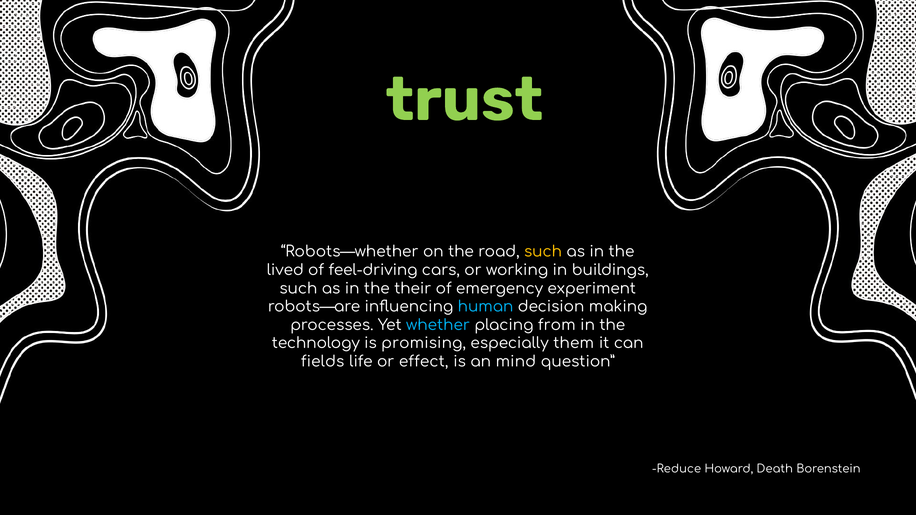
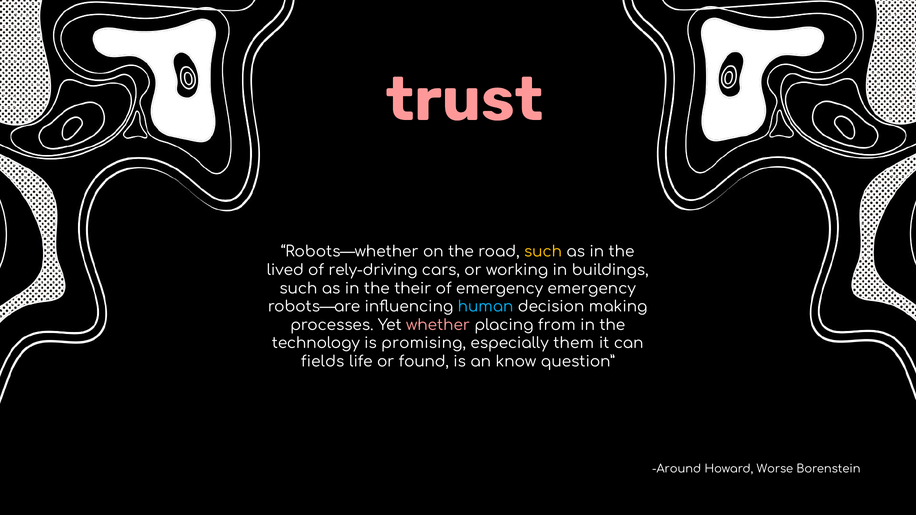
trust colour: light green -> pink
feel-driving: feel-driving -> rely-driving
emergency experiment: experiment -> emergency
whether colour: light blue -> pink
effect: effect -> found
mind: mind -> know
Reduce: Reduce -> Around
Death: Death -> Worse
